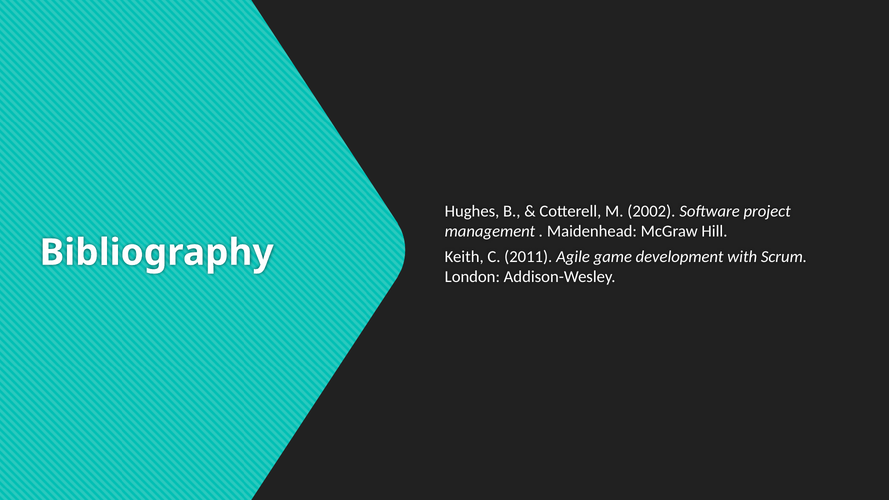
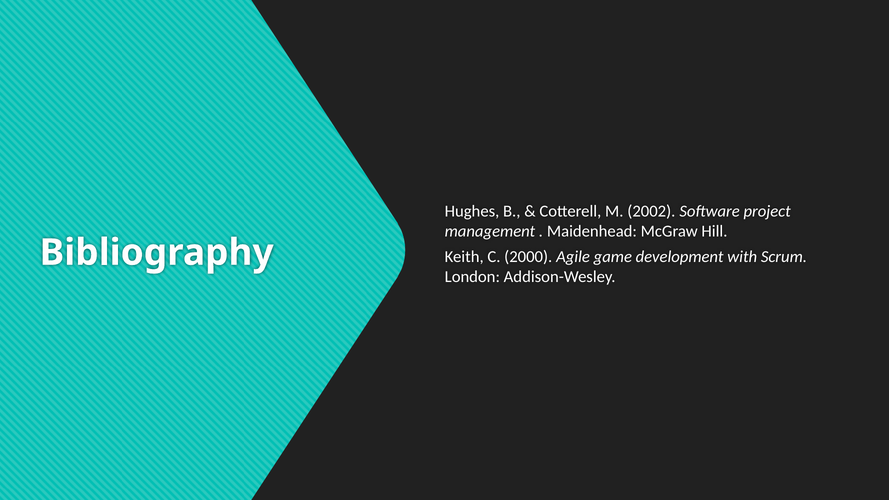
2011: 2011 -> 2000
